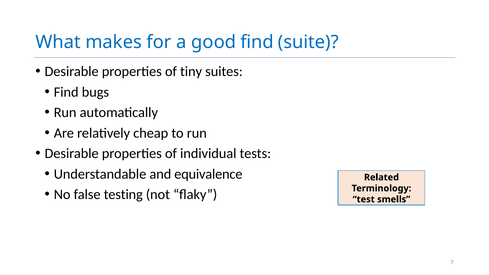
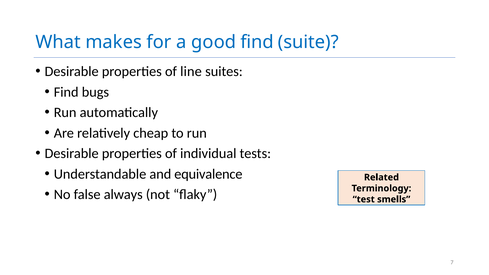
tiny: tiny -> line
testing: testing -> always
